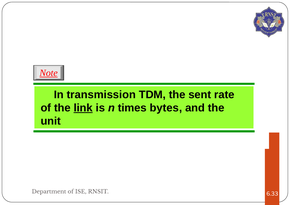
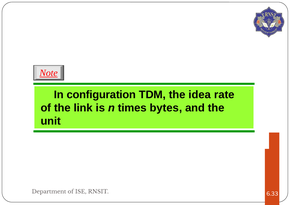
transmission: transmission -> configuration
sent: sent -> idea
link underline: present -> none
